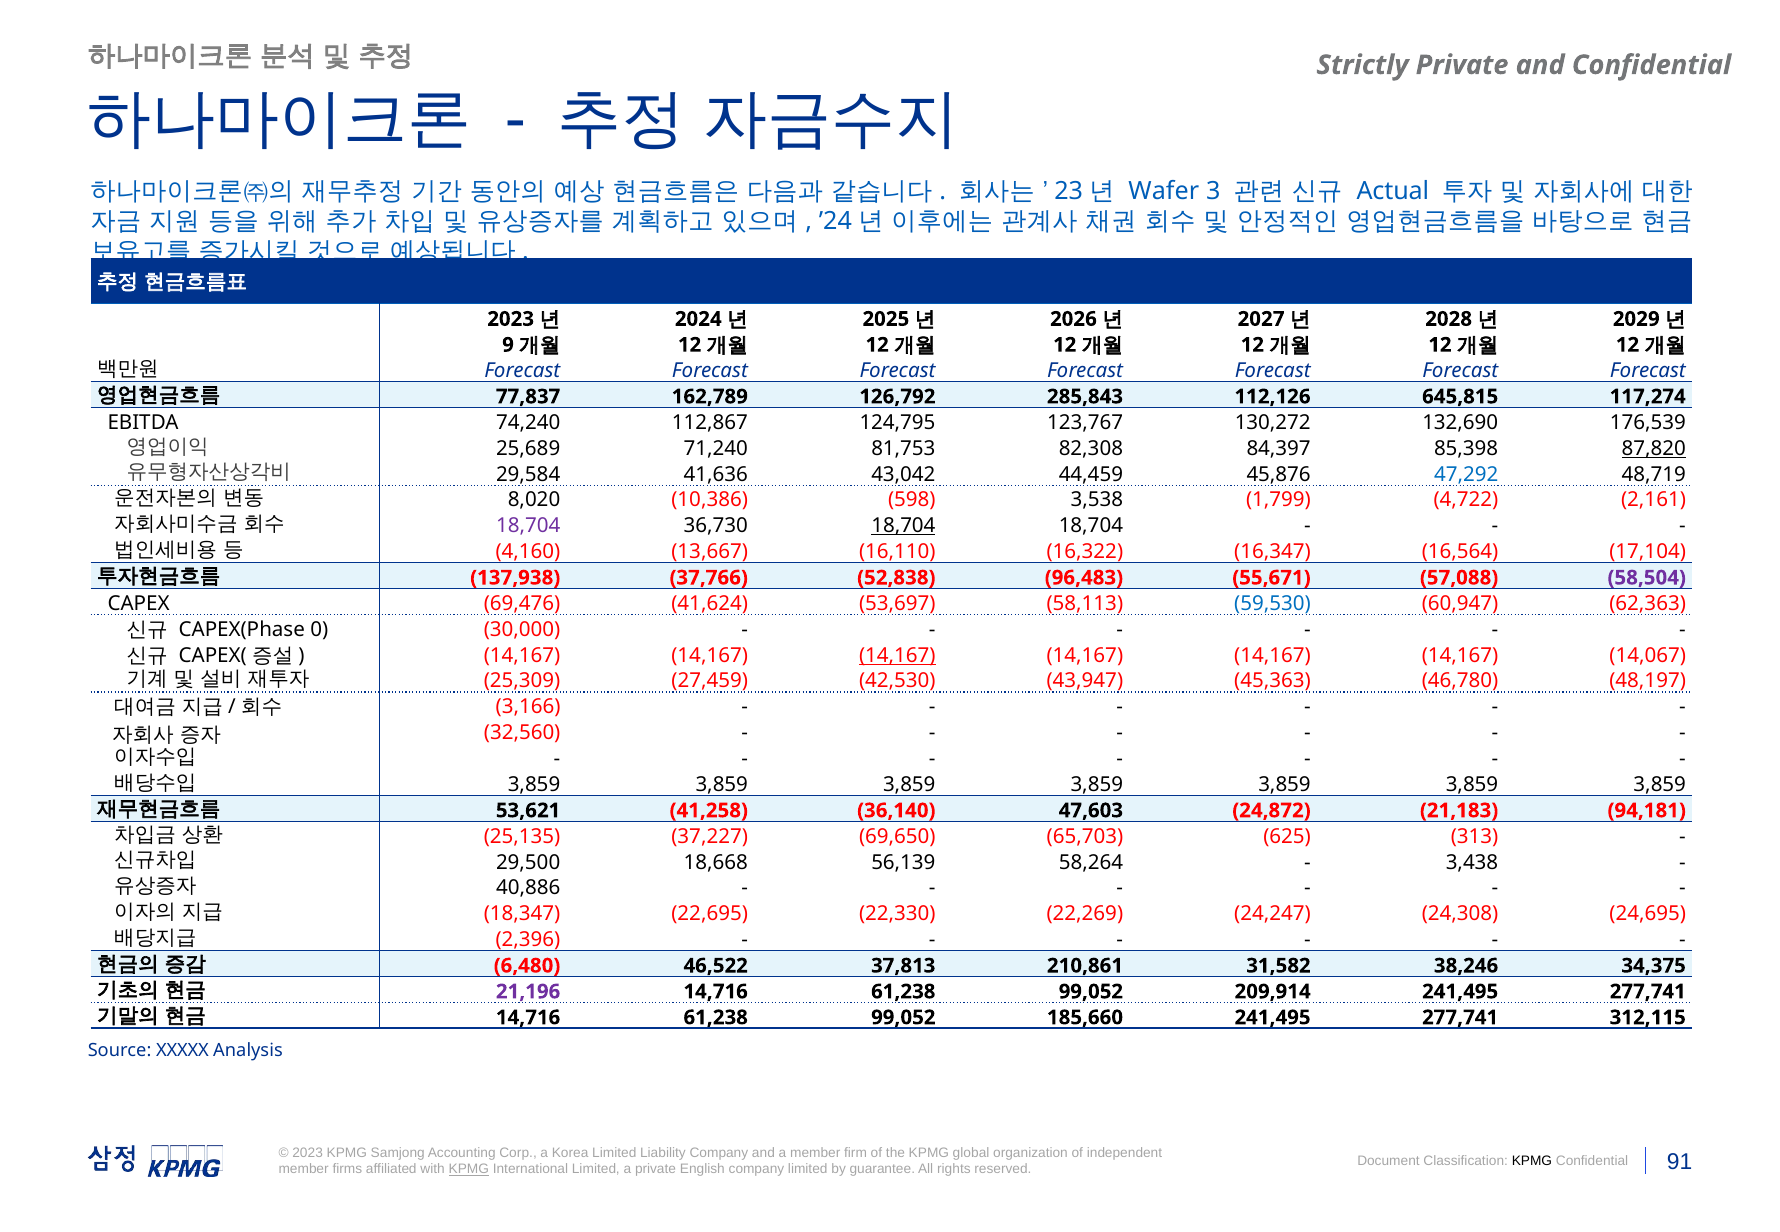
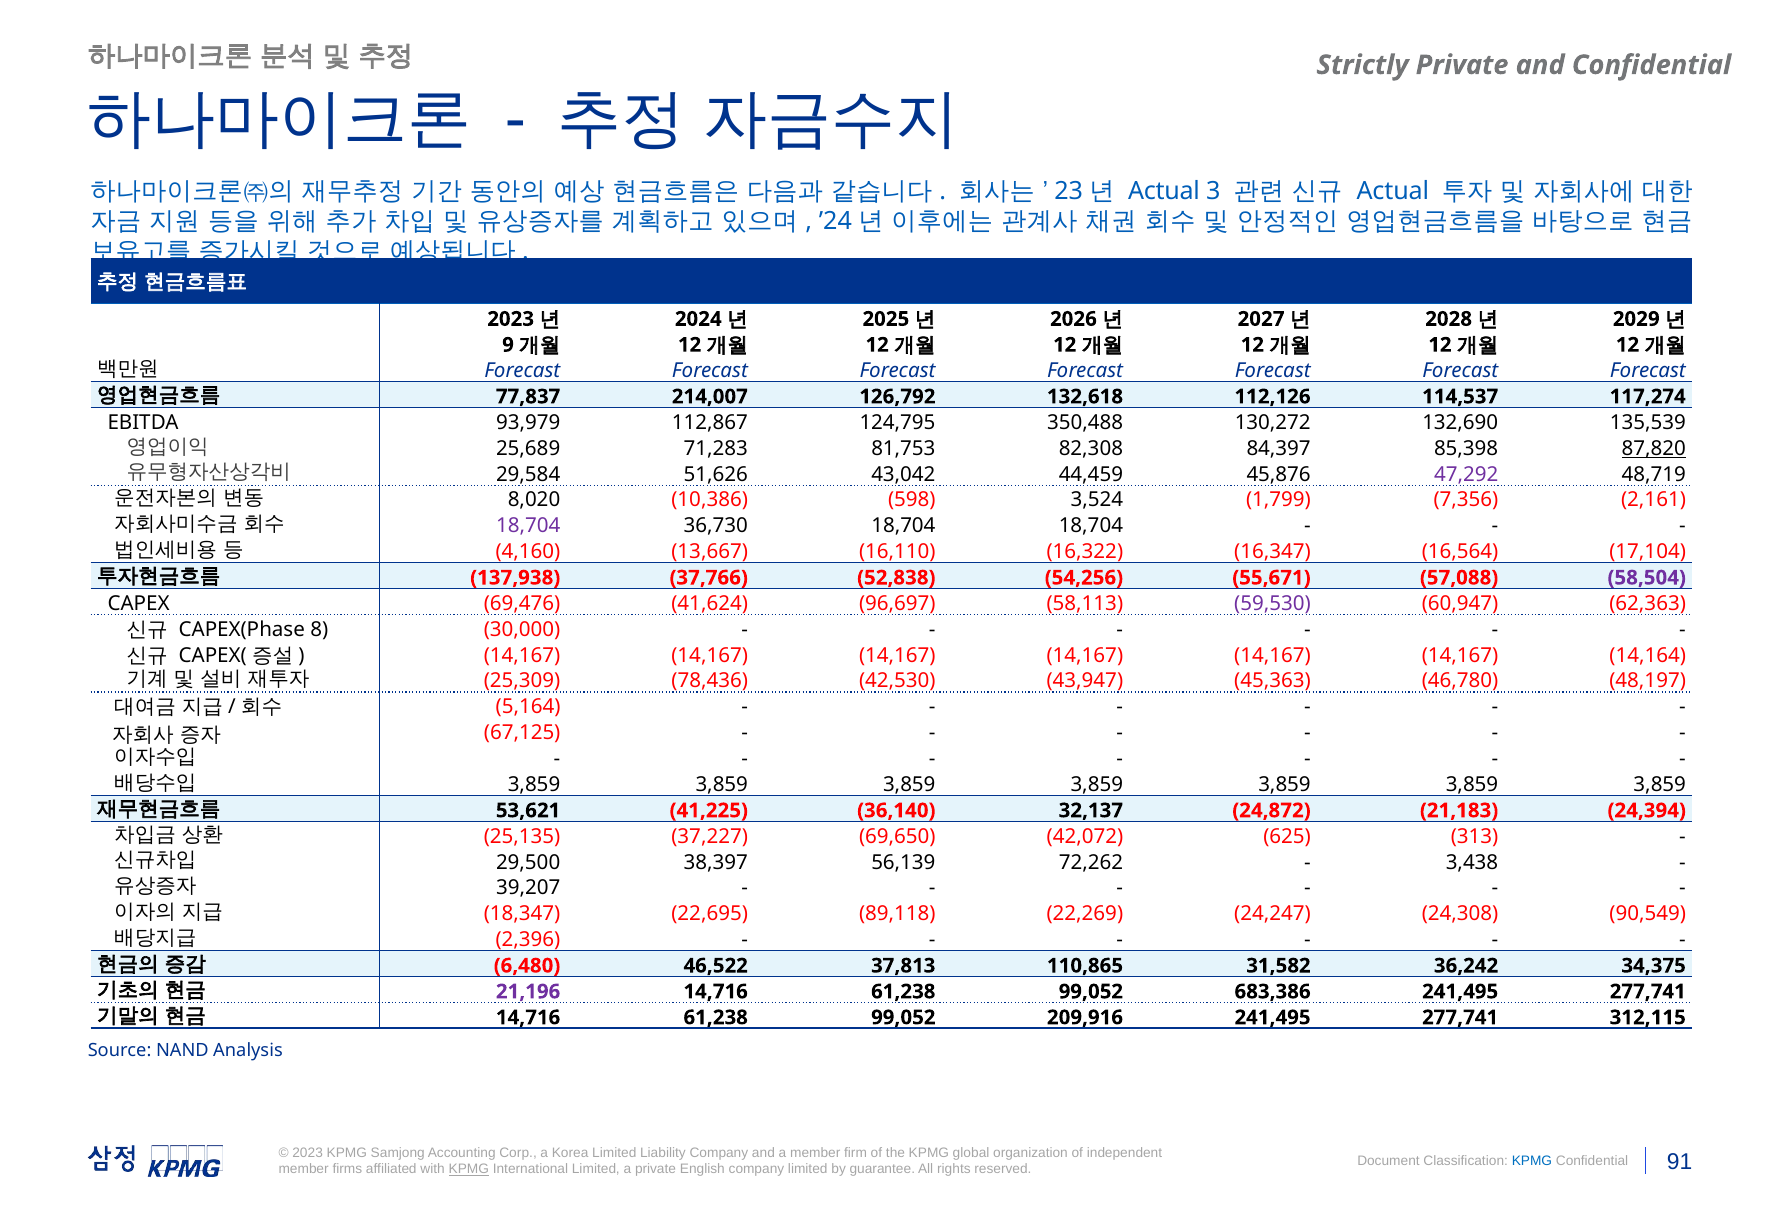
Wafer at (1164, 191): Wafer -> Actual
162,789: 162,789 -> 214,007
285,843: 285,843 -> 132,618
645,815: 645,815 -> 114,537
74,240: 74,240 -> 93,979
123,767: 123,767 -> 350,488
176,539: 176,539 -> 135,539
71,240: 71,240 -> 71,283
41,636: 41,636 -> 51,626
47,292 colour: blue -> purple
3,538: 3,538 -> 3,524
4,722: 4,722 -> 7,356
18,704 at (903, 526) underline: present -> none
96,483: 96,483 -> 54,256
53,697: 53,697 -> 96,697
59,530 colour: blue -> purple
0: 0 -> 8
14,167 at (897, 655) underline: present -> none
14,067: 14,067 -> 14,164
27,459: 27,459 -> 78,436
3,166: 3,166 -> 5,164
32,560: 32,560 -> 67,125
41,258: 41,258 -> 41,225
47,603: 47,603 -> 32,137
94,181: 94,181 -> 24,394
65,703: 65,703 -> 42,072
18,668: 18,668 -> 38,397
58,264: 58,264 -> 72,262
40,886: 40,886 -> 39,207
22,330: 22,330 -> 89,118
24,695: 24,695 -> 90,549
210,861: 210,861 -> 110,865
38,246: 38,246 -> 36,242
209,914: 209,914 -> 683,386
185,660: 185,660 -> 209,916
XXXXX: XXXXX -> NAND
KPMG at (1532, 1162) colour: black -> blue
